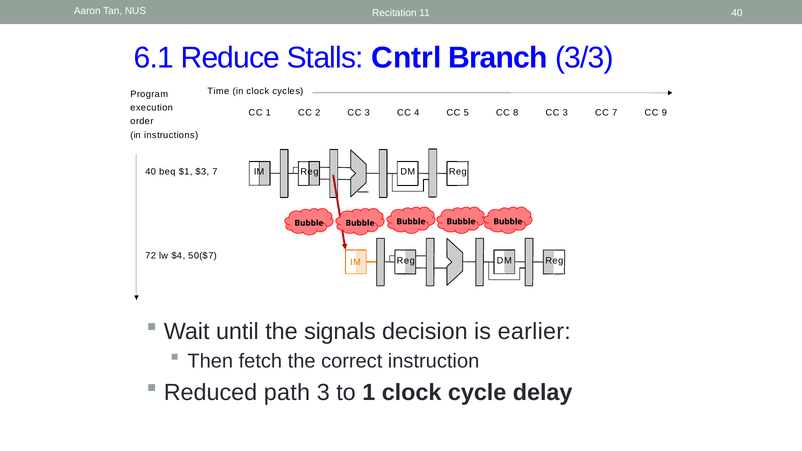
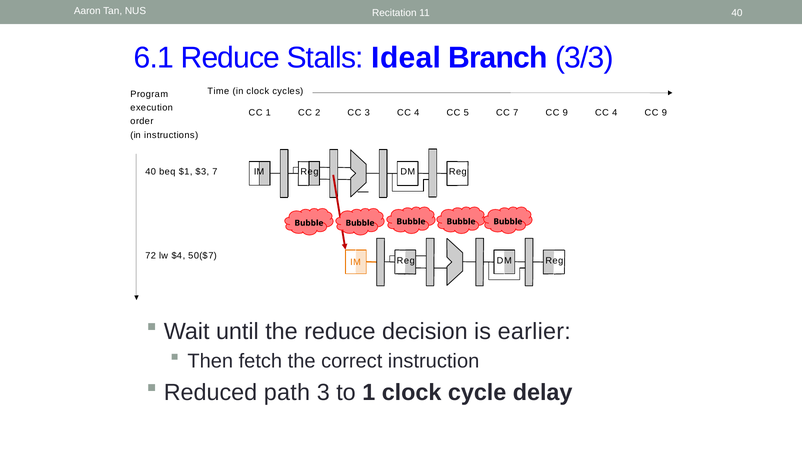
Cntrl: Cntrl -> Ideal
8 at (516, 113): 8 -> 7
3 at (565, 113): 3 -> 9
7 at (615, 113): 7 -> 4
the signals: signals -> reduce
